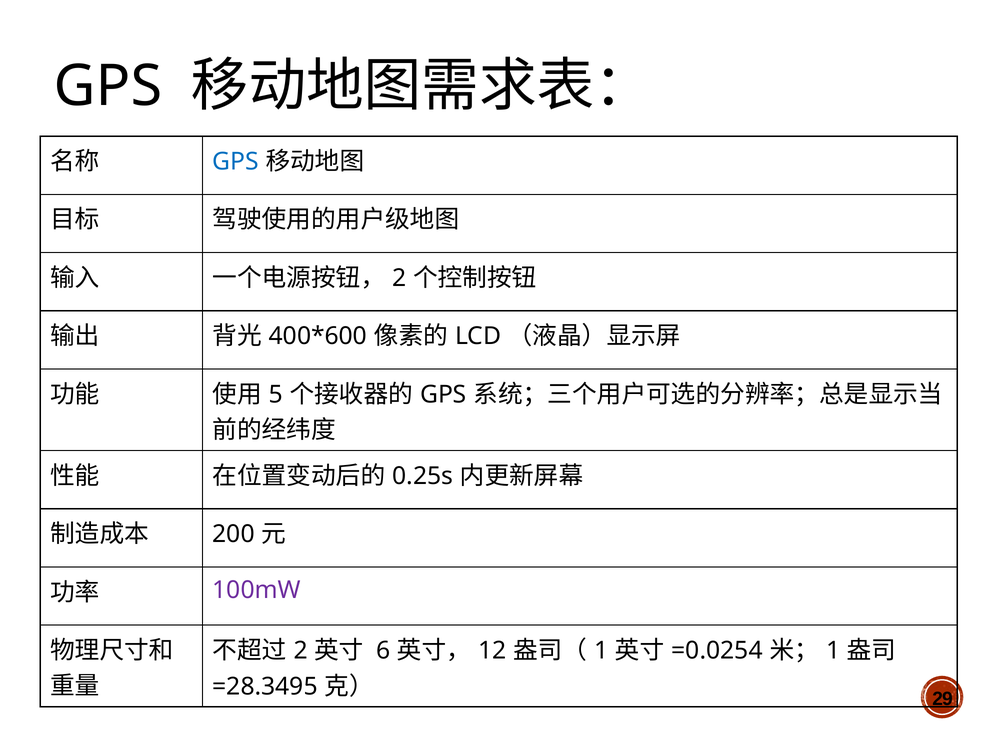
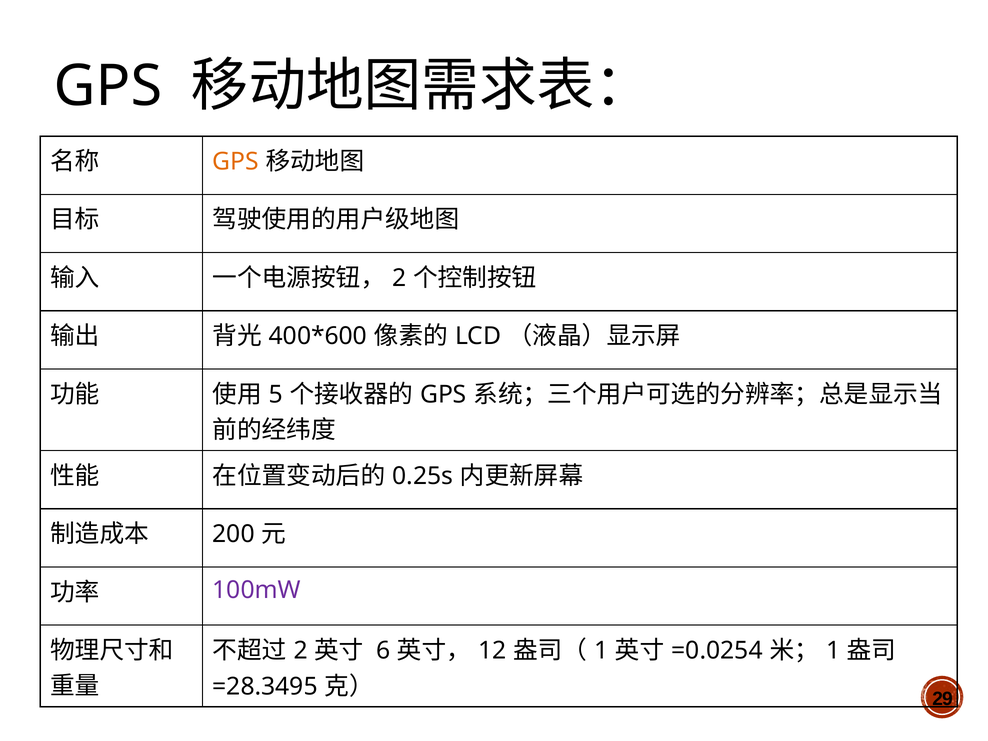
GPS at (236, 162) colour: blue -> orange
